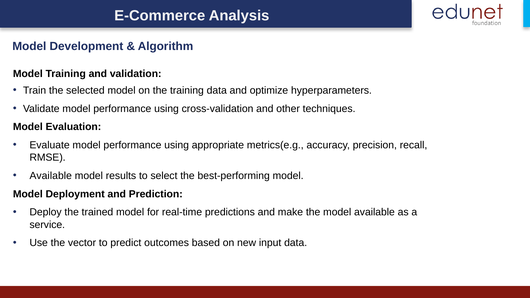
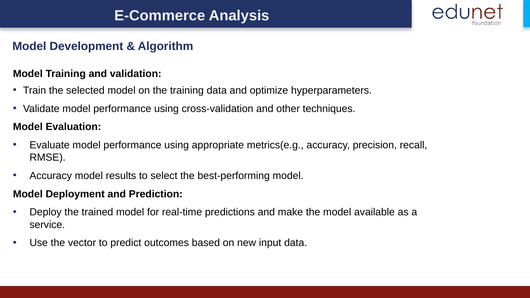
Available at (51, 176): Available -> Accuracy
